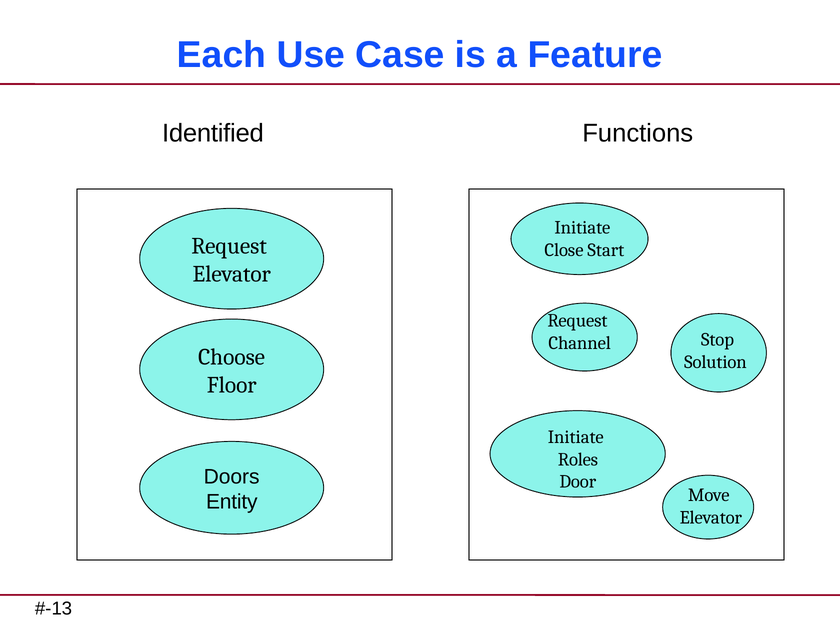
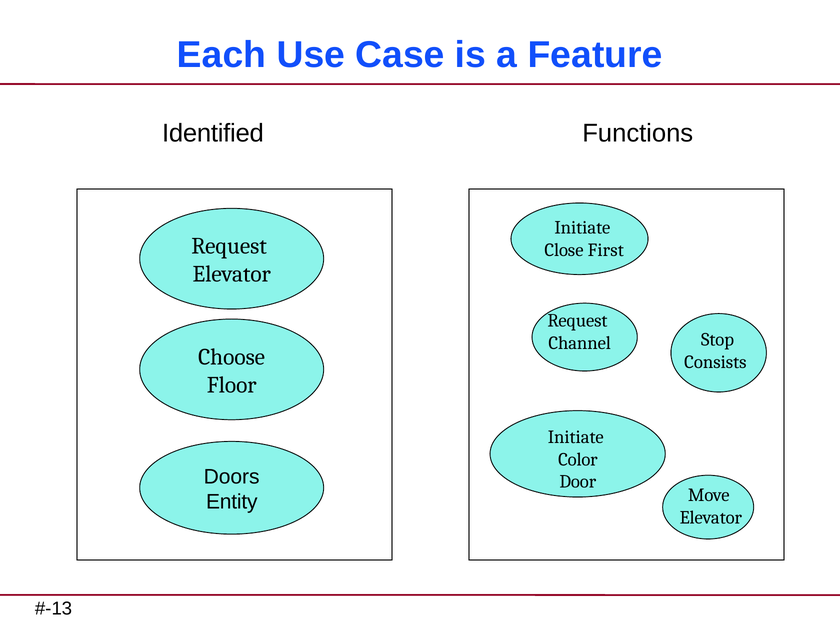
Start: Start -> First
Solution: Solution -> Consists
Roles: Roles -> Color
